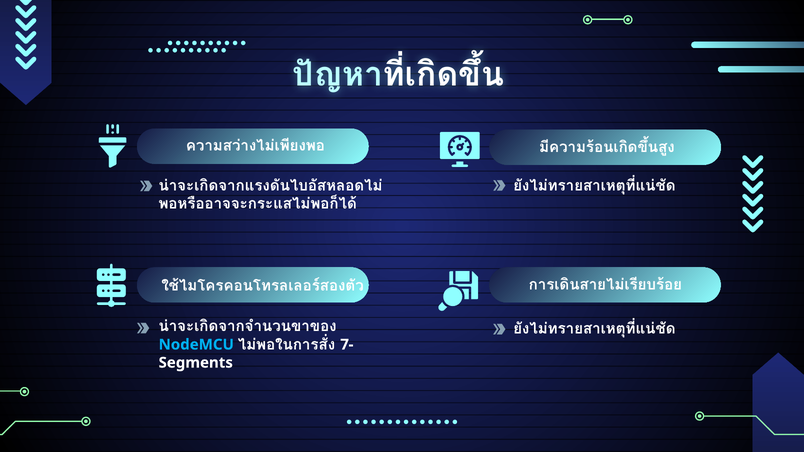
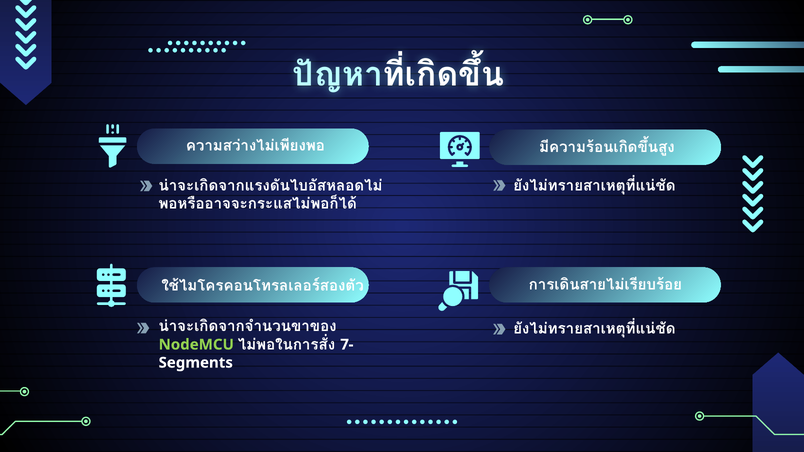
NodeMCU colour: light blue -> light green
